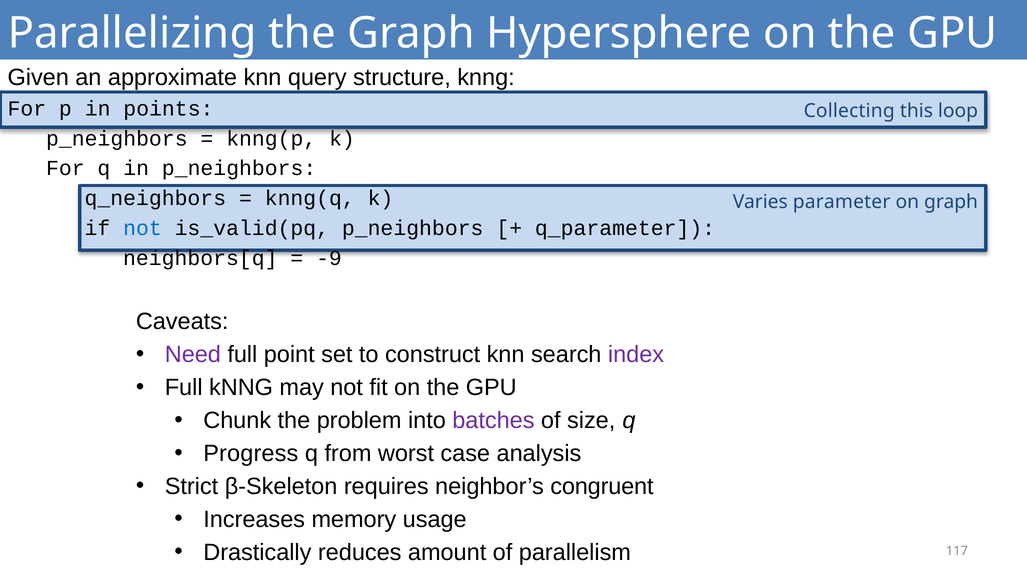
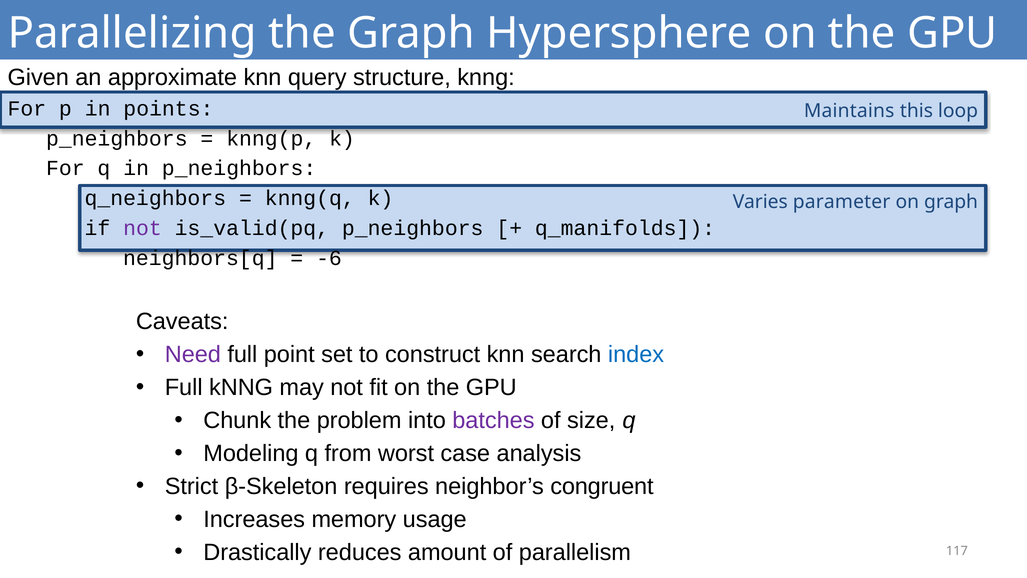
Collecting: Collecting -> Maintains
not at (142, 228) colour: blue -> purple
q_parameter: q_parameter -> q_manifolds
-9: -9 -> -6
index colour: purple -> blue
Progress: Progress -> Modeling
